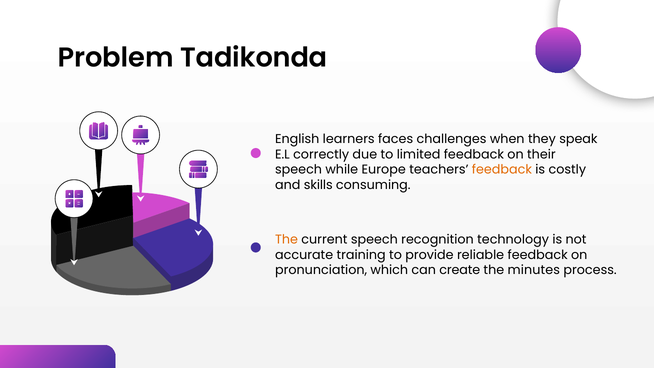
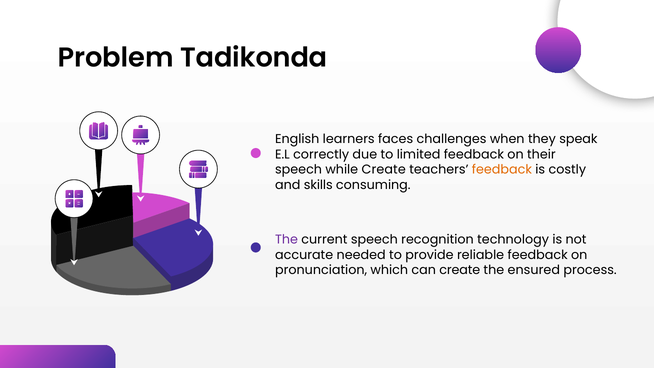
while Europe: Europe -> Create
The at (287, 239) colour: orange -> purple
training: training -> needed
minutes: minutes -> ensured
